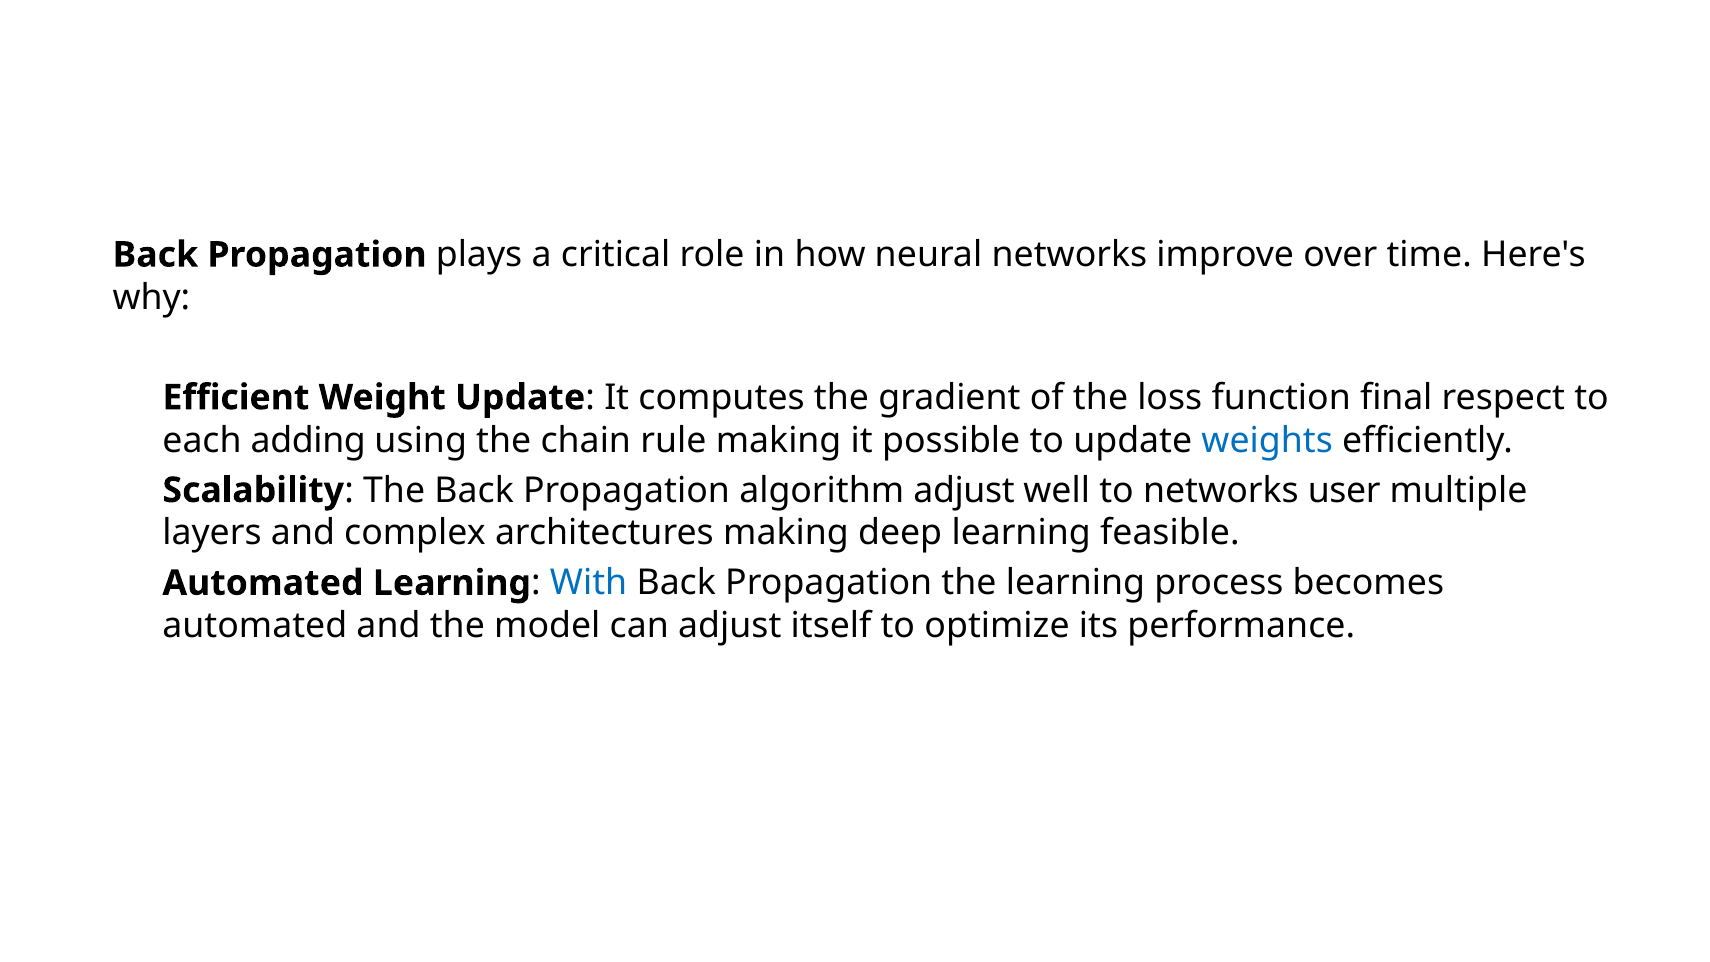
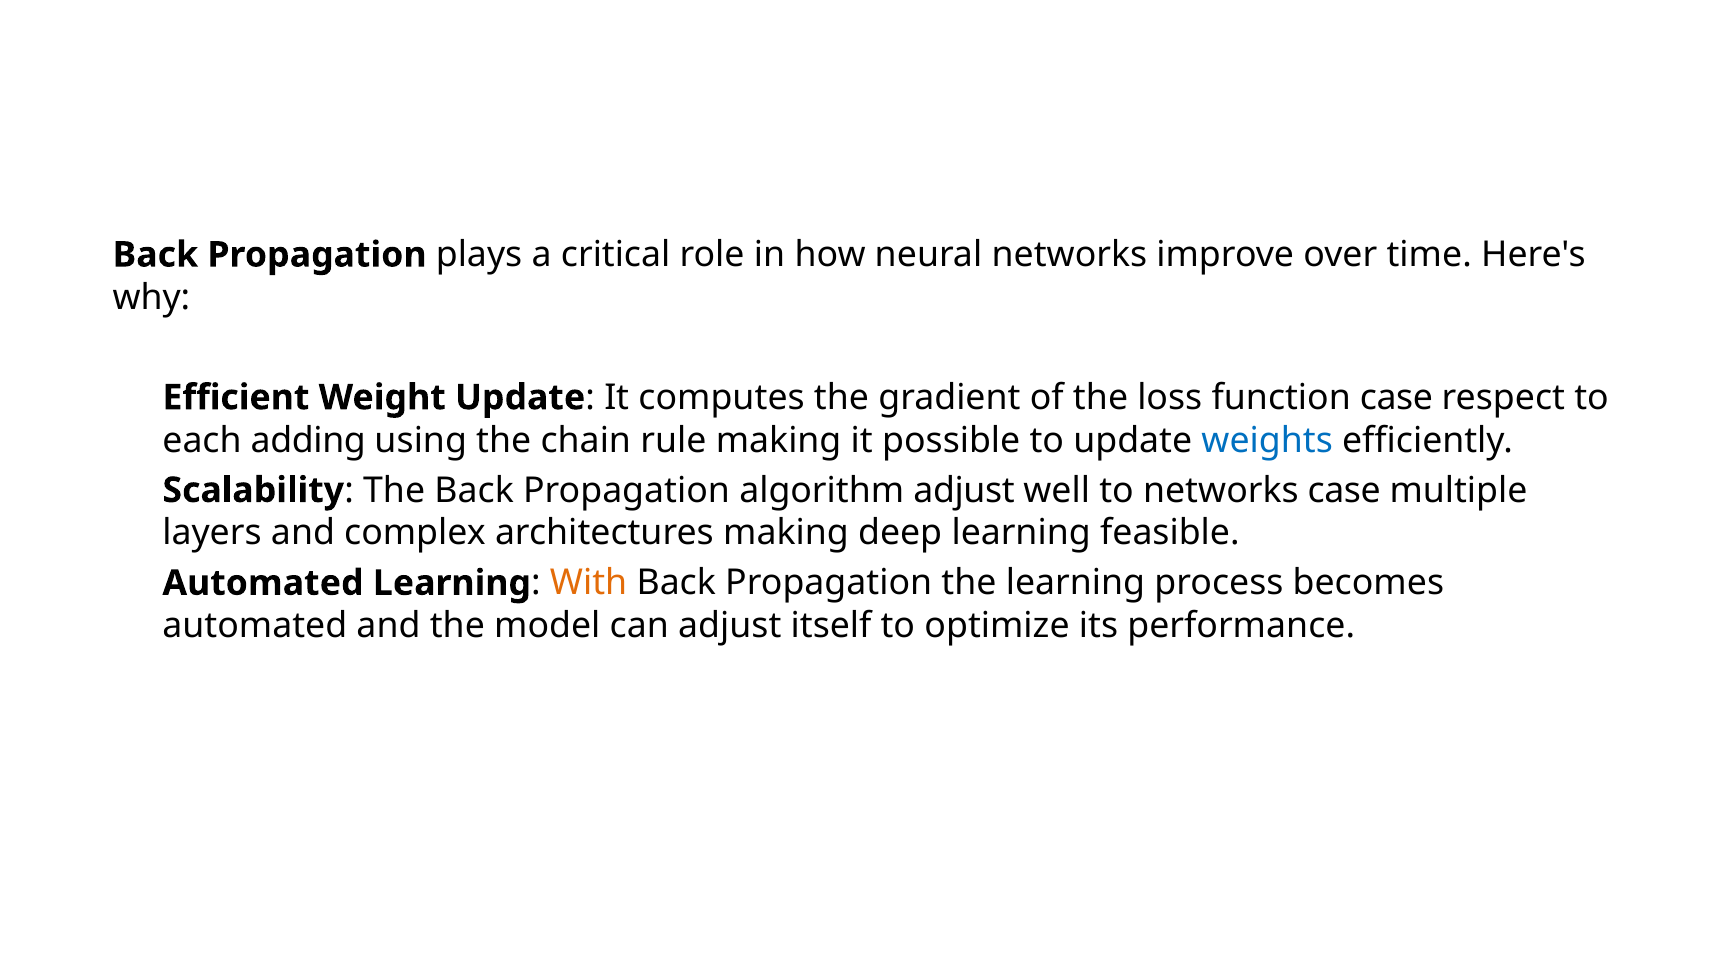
function final: final -> case
networks user: user -> case
With colour: blue -> orange
